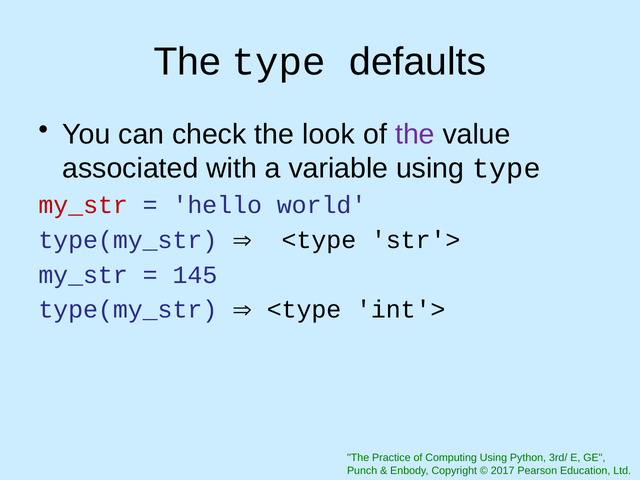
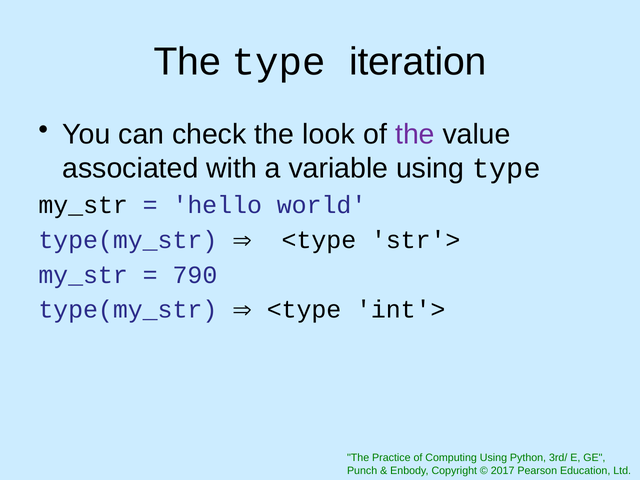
defaults: defaults -> iteration
my_str at (83, 205) colour: red -> black
145: 145 -> 790
